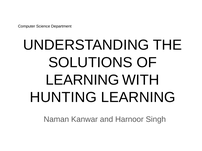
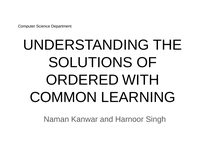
LEARNING at (82, 80): LEARNING -> ORDERED
HUNTING: HUNTING -> COMMON
